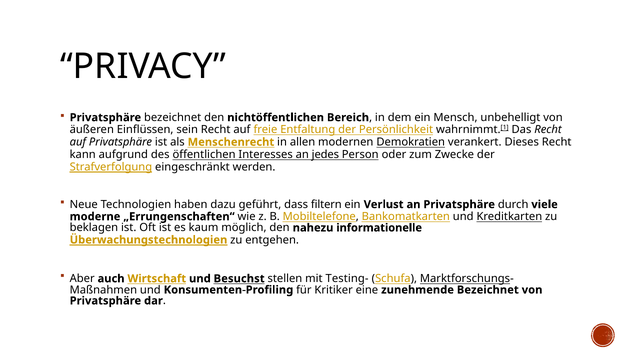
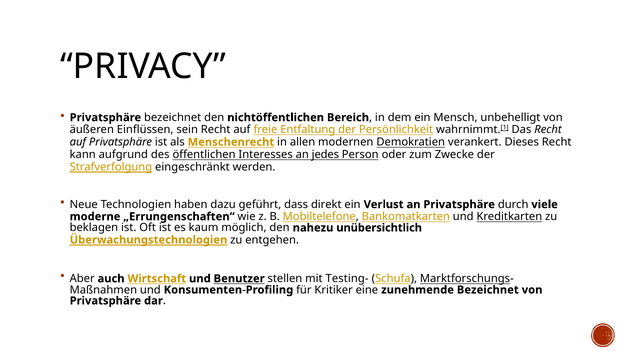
filtern: filtern -> direkt
informationelle: informationelle -> unübersichtlich
Besuchst: Besuchst -> Benutzer
